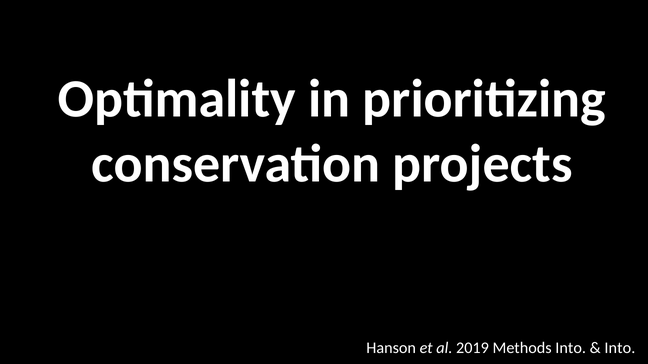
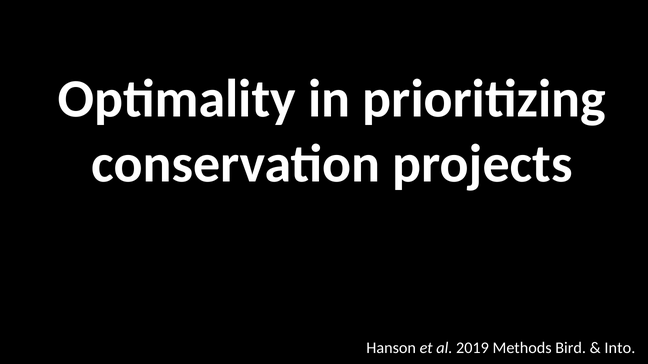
Methods Into: Into -> Bird
